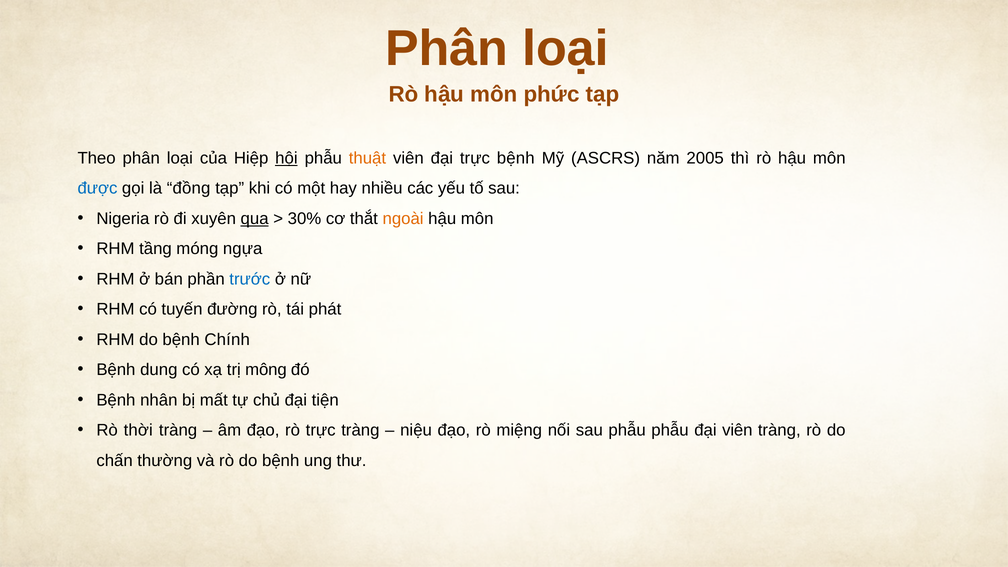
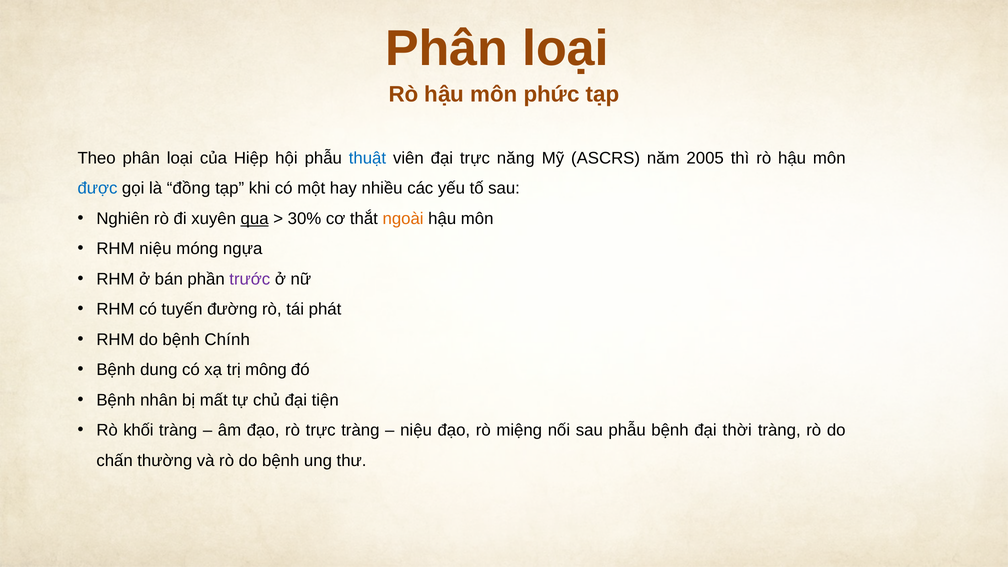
hội underline: present -> none
thuật colour: orange -> blue
trực bệnh: bệnh -> năng
Nigeria: Nigeria -> Nghiên
RHM tầng: tầng -> niệu
trước colour: blue -> purple
thời: thời -> khối
phẫu phẫu: phẫu -> bệnh
đại viên: viên -> thời
